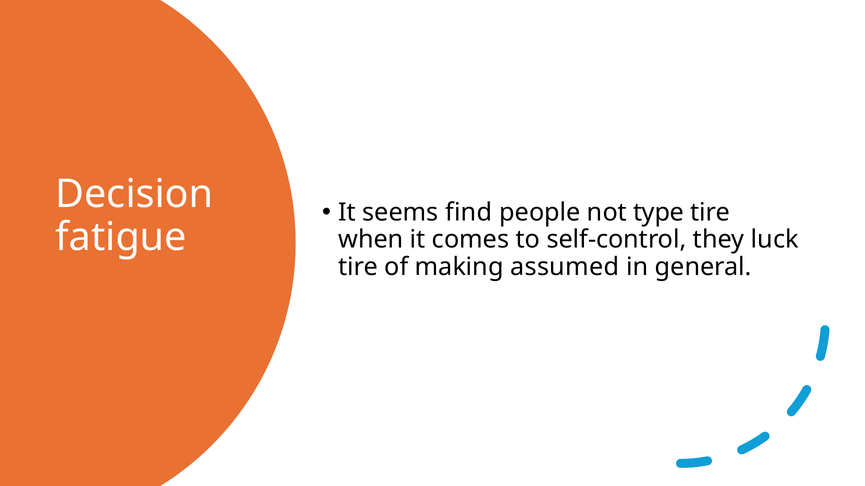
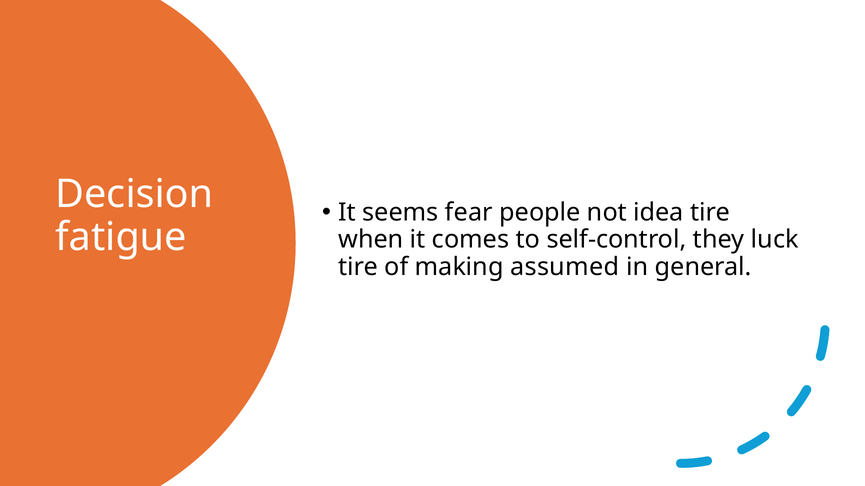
find: find -> fear
type: type -> idea
